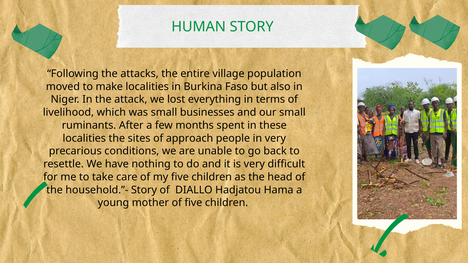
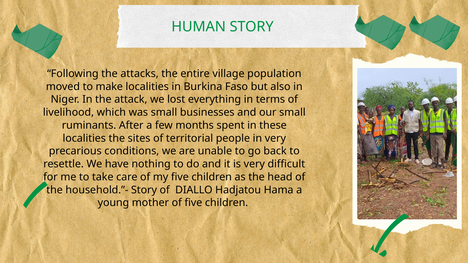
approach: approach -> territorial
